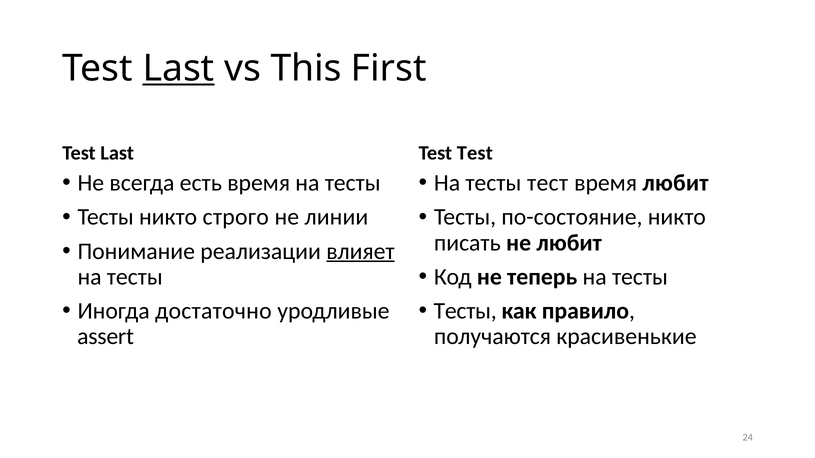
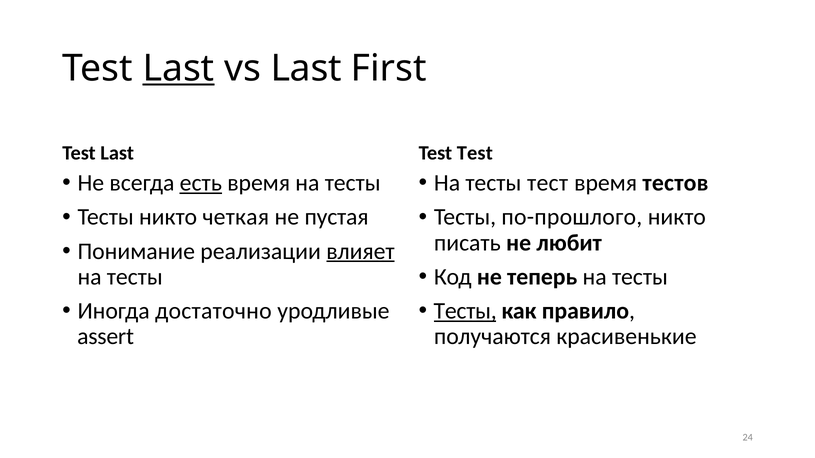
vs This: This -> Last
есть underline: none -> present
время любит: любит -> тестов
строго: строго -> четкая
линии: линии -> пустая
по-состояние: по-состояние -> по-прошлого
Тесты at (465, 311) underline: none -> present
